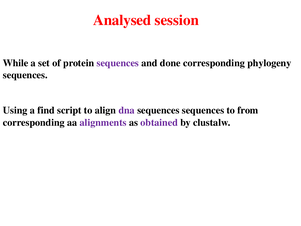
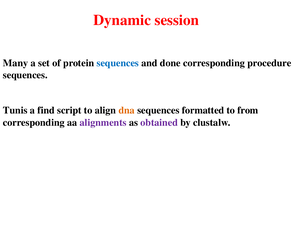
Analysed: Analysed -> Dynamic
While: While -> Many
sequences at (118, 63) colour: purple -> blue
phylogeny: phylogeny -> procedure
Using: Using -> Tunis
dna colour: purple -> orange
sequences sequences: sequences -> formatted
